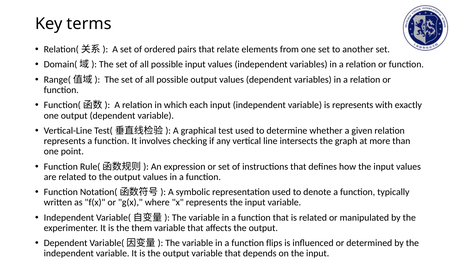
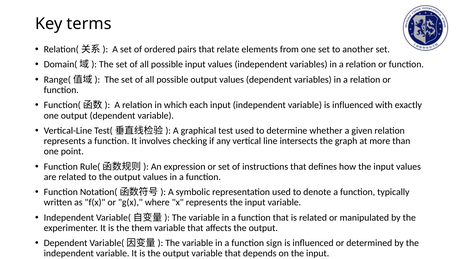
variable is represents: represents -> influenced
flips: flips -> sign
